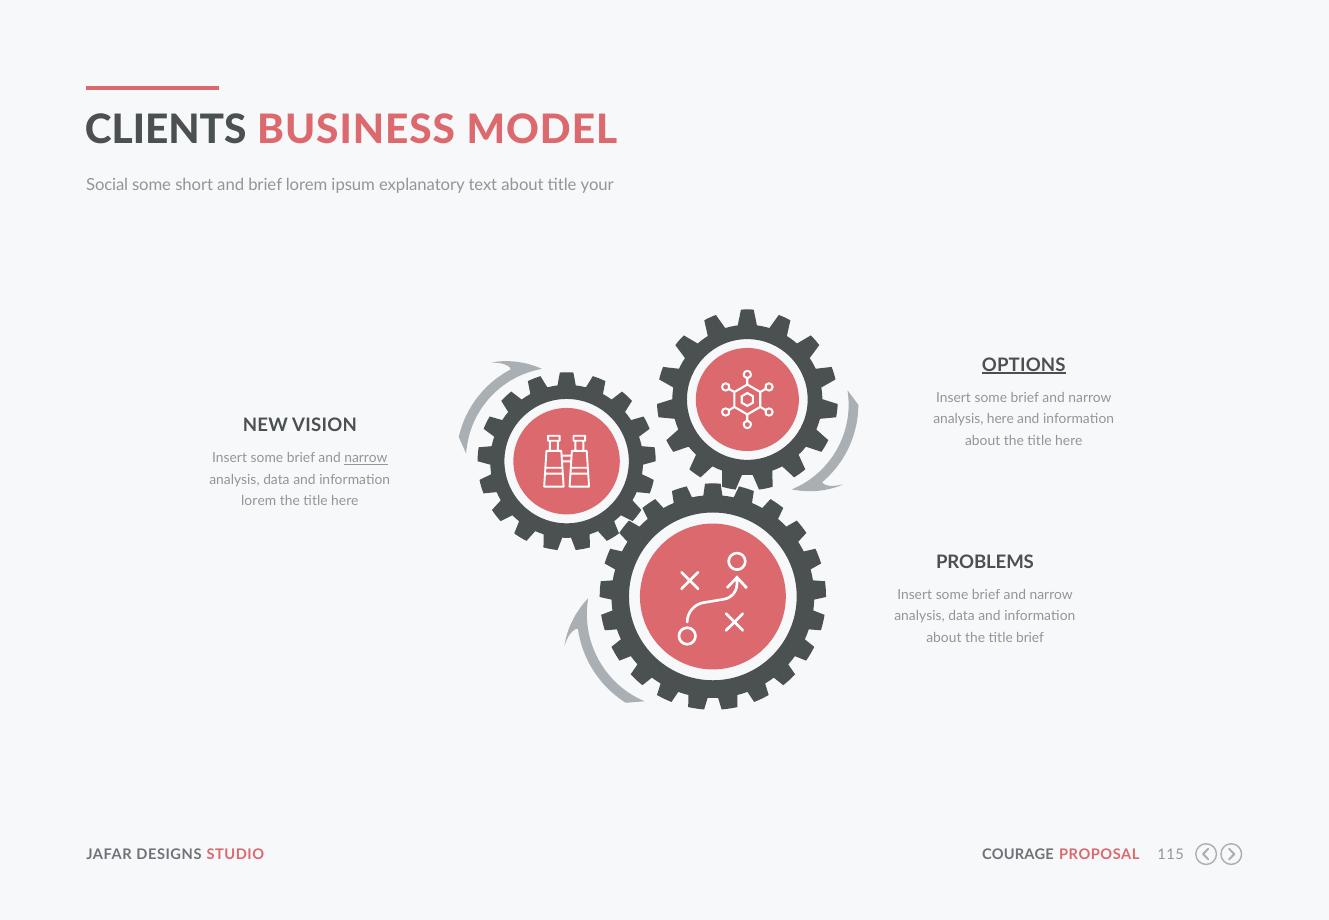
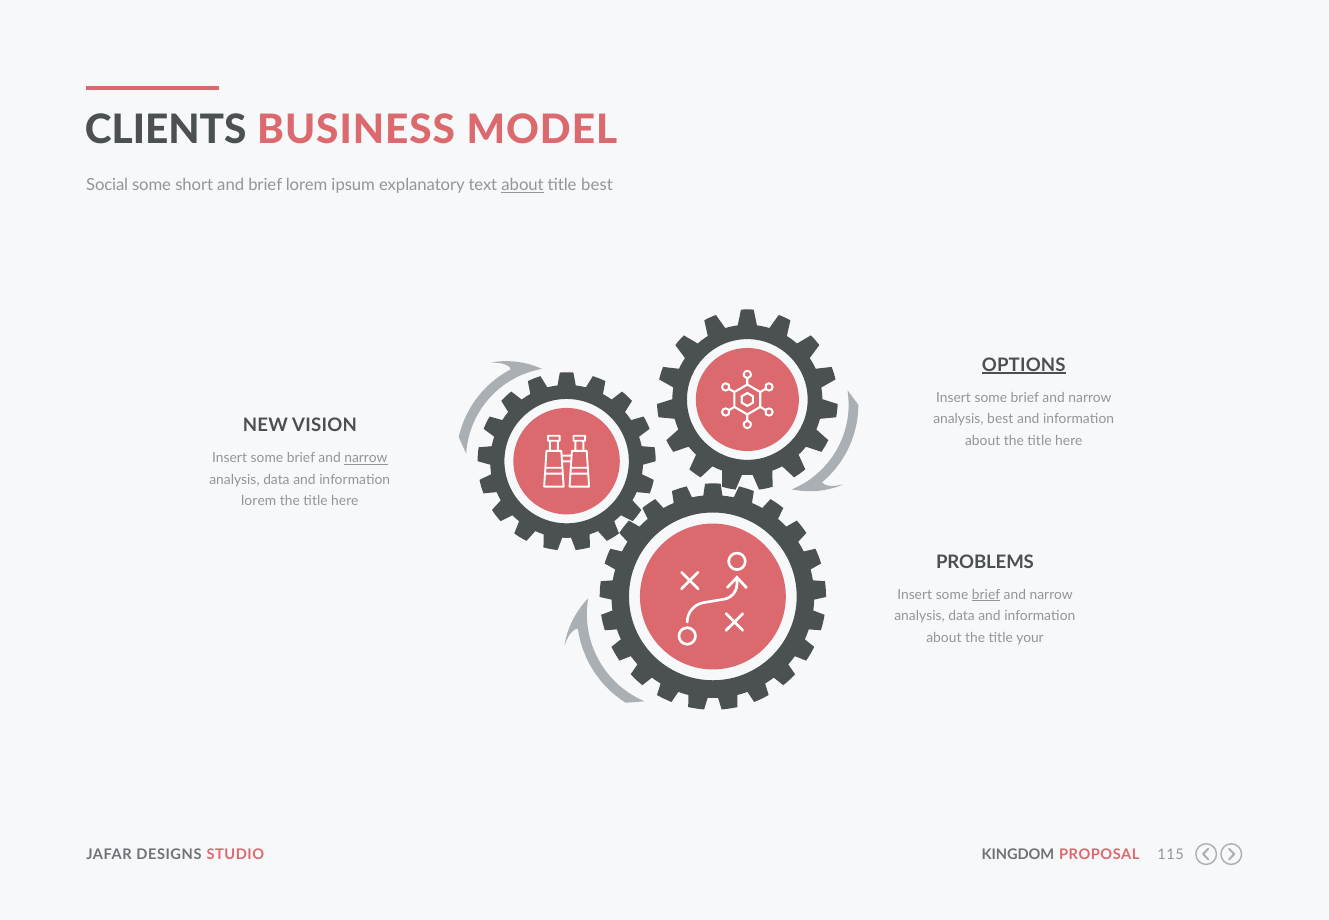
about at (523, 185) underline: none -> present
title your: your -> best
analysis here: here -> best
brief at (986, 595) underline: none -> present
title brief: brief -> your
COURAGE: COURAGE -> KINGDOM
